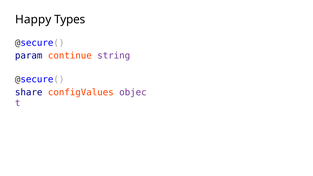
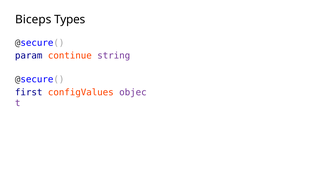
Happy: Happy -> Biceps
share: share -> first
